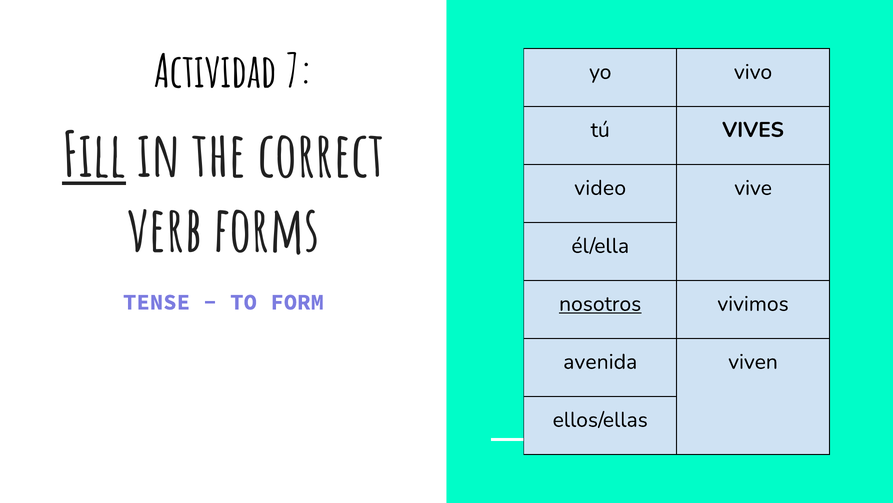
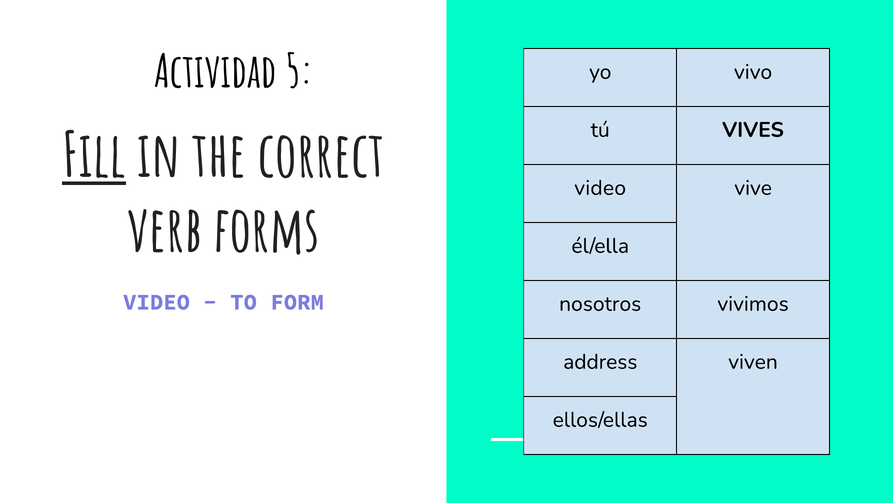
7: 7 -> 5
nosotros underline: present -> none
TENSE at (157, 302): TENSE -> VIDEO
avenida: avenida -> address
